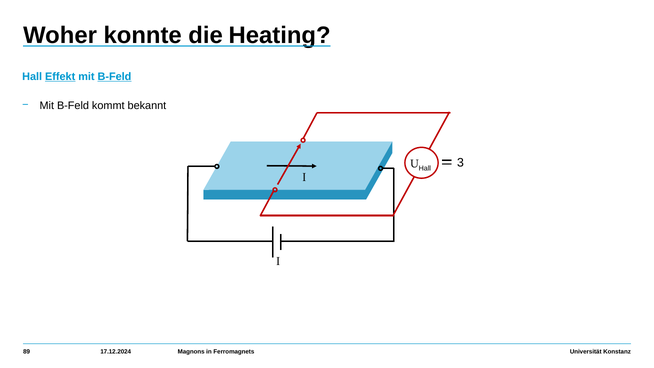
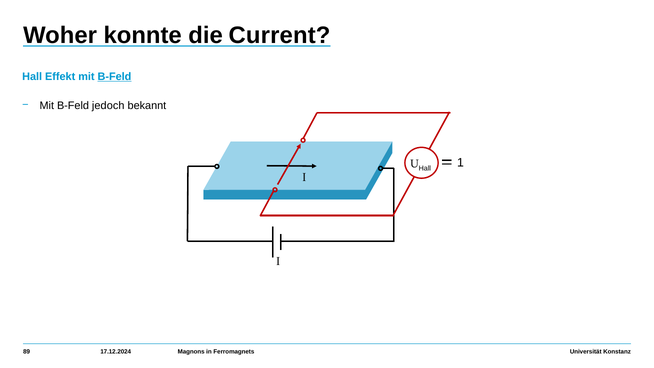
Heating: Heating -> Current
Effekt underline: present -> none
kommt: kommt -> jedoch
3: 3 -> 1
